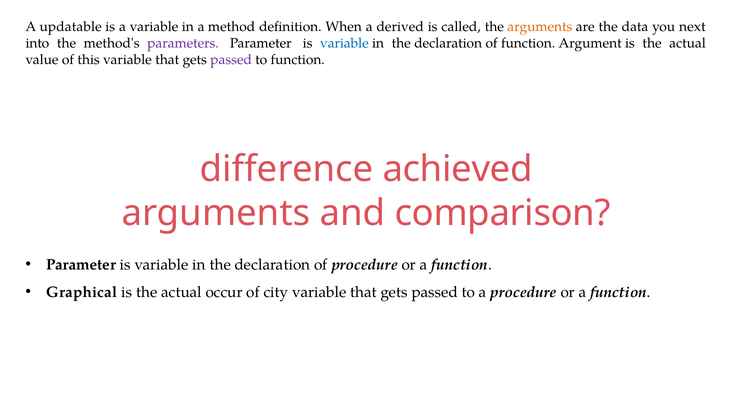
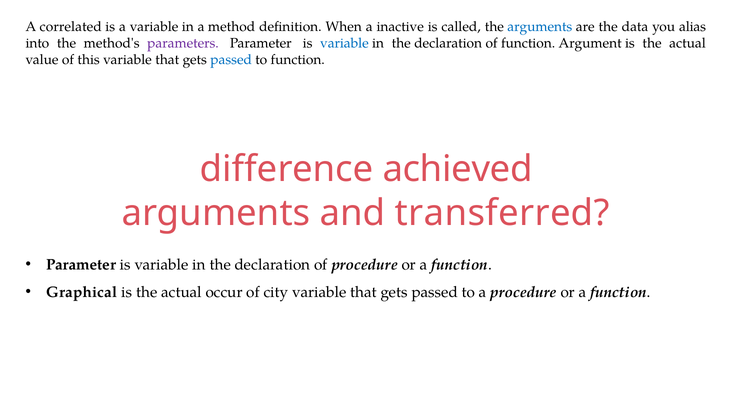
updatable: updatable -> correlated
derived: derived -> inactive
arguments at (540, 27) colour: orange -> blue
next: next -> alias
passed at (231, 60) colour: purple -> blue
comparison: comparison -> transferred
